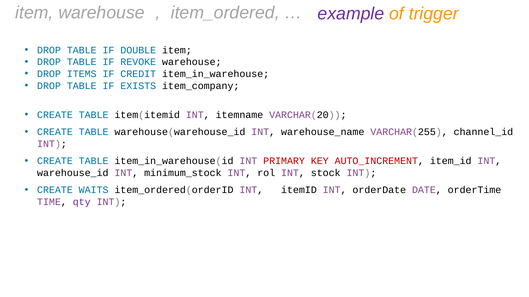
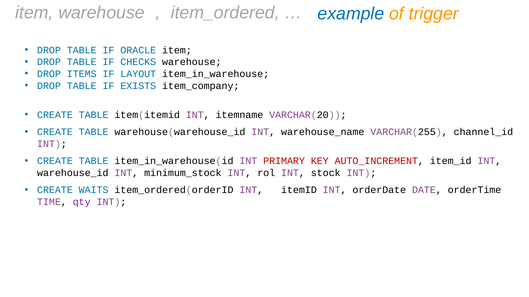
example colour: purple -> blue
DOUBLE: DOUBLE -> ORACLE
REVOKE: REVOKE -> CHECKS
CREDIT: CREDIT -> LAYOUT
